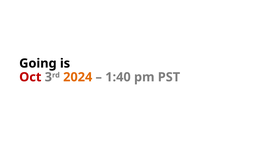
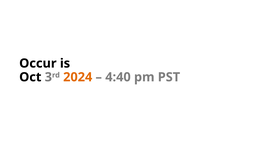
Going: Going -> Occur
Oct colour: red -> black
1:40: 1:40 -> 4:40
